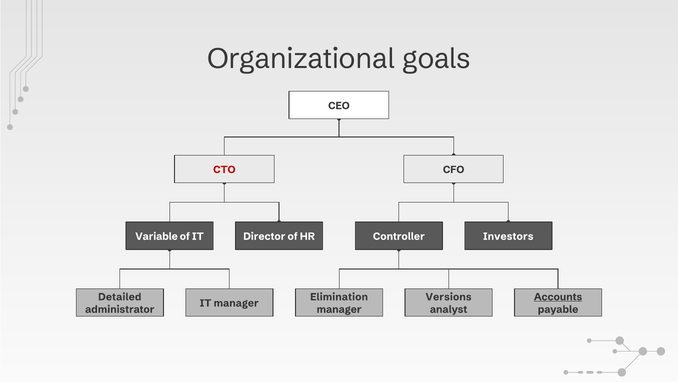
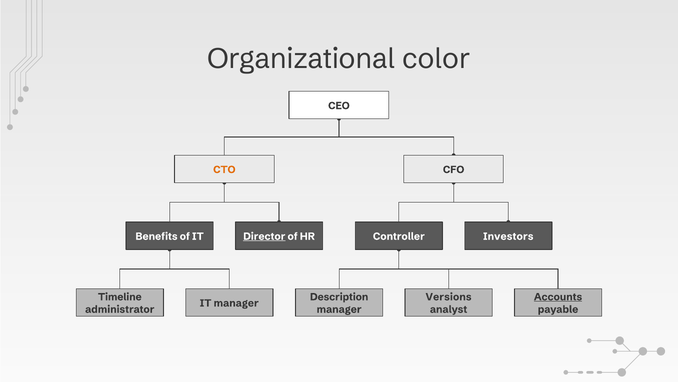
goals: goals -> color
CTO colour: red -> orange
Variable: Variable -> Benefits
Director underline: none -> present
Detailed: Detailed -> Timeline
Elimination: Elimination -> Description
